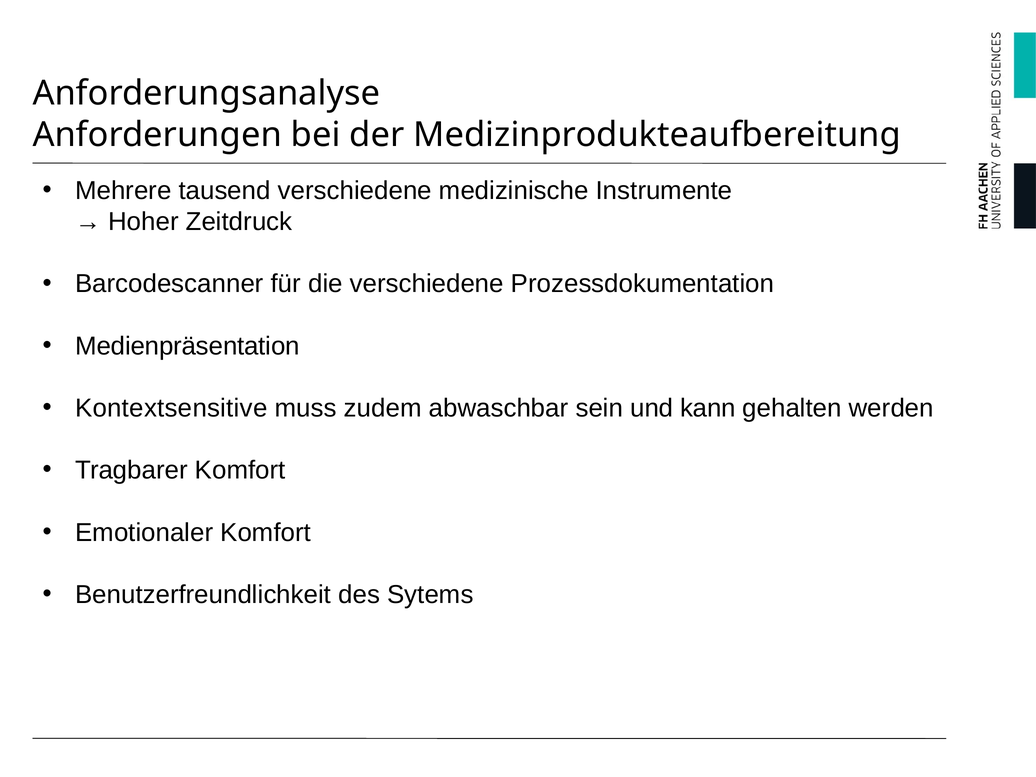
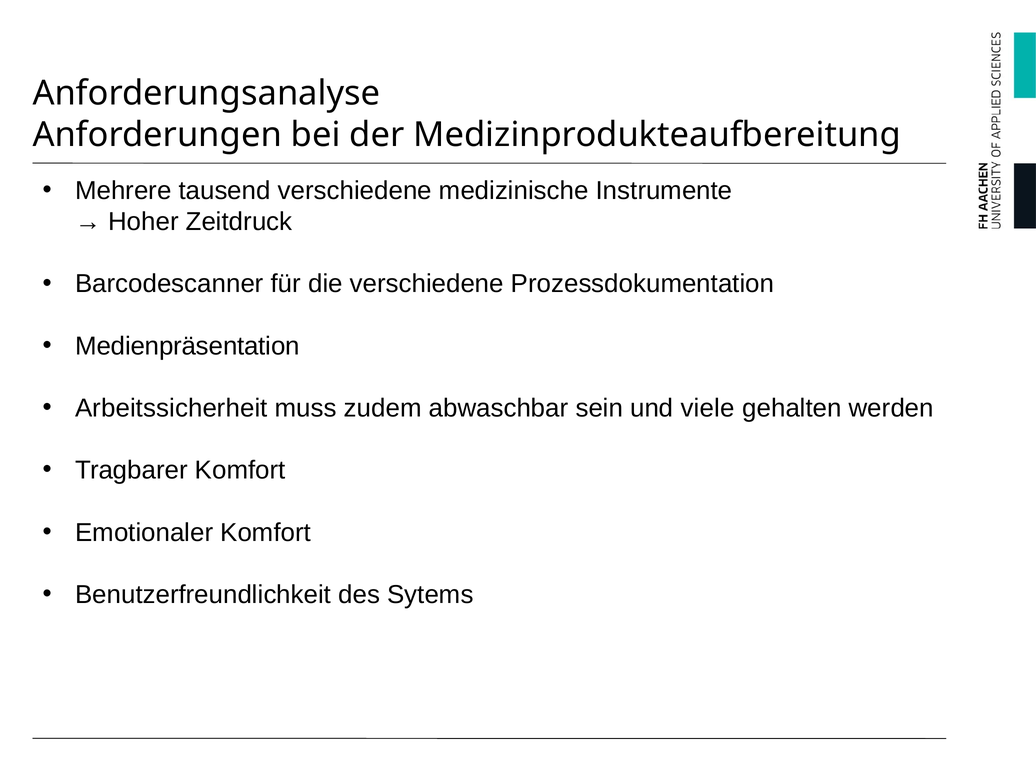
Kontextsensitive: Kontextsensitive -> Arbeitssicherheit
kann: kann -> viele
